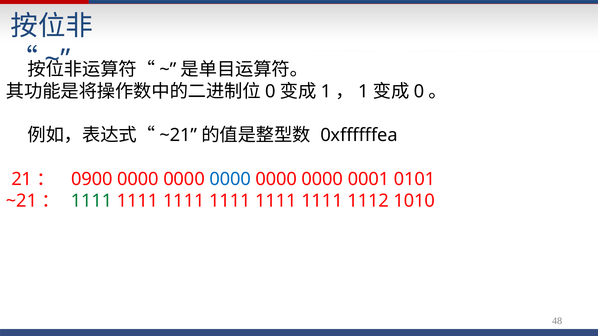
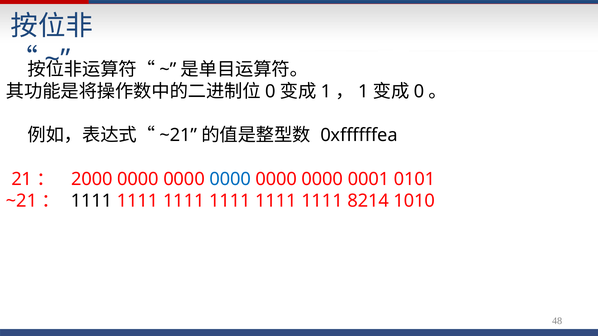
0900: 0900 -> 2000
1111 at (92, 201) colour: green -> black
1112: 1112 -> 8214
